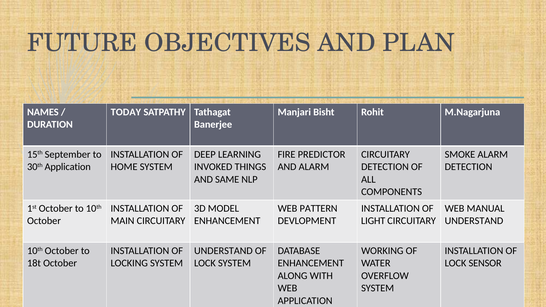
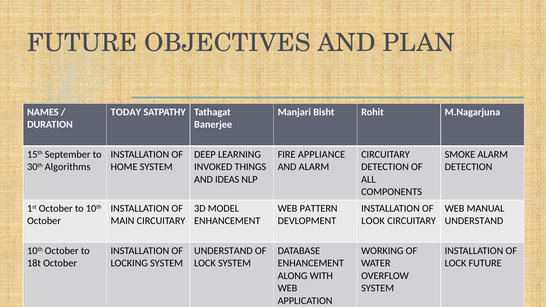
PREDICTOR: PREDICTOR -> APPLIANCE
30th Application: Application -> Algorithms
SAME: SAME -> IDEAS
LIGHT: LIGHT -> LOOK
LOCK SENSOR: SENSOR -> FUTURE
